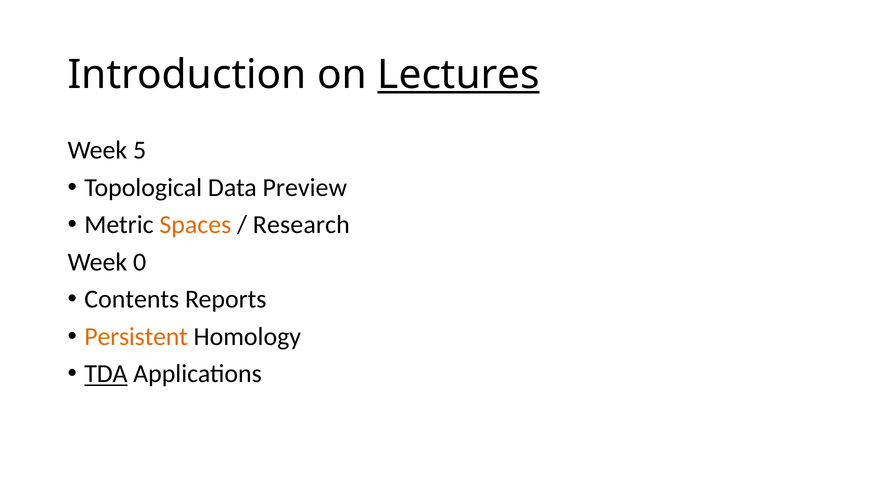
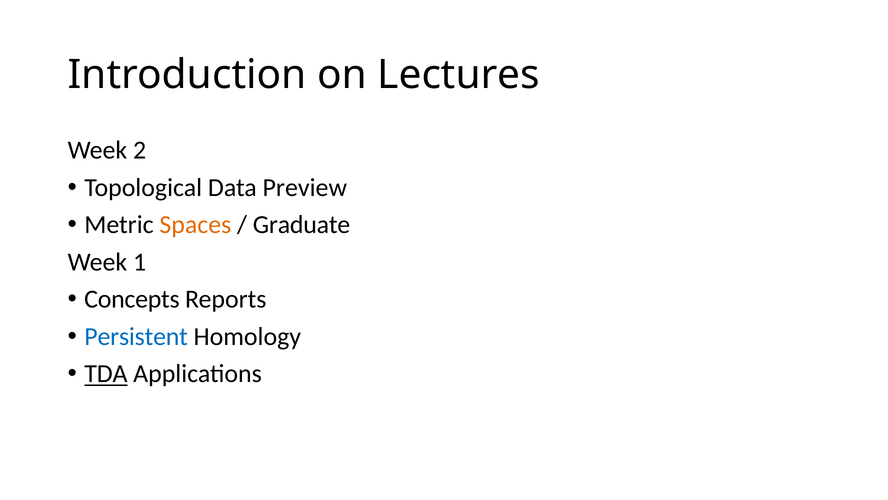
Lectures underline: present -> none
5: 5 -> 2
Research: Research -> Graduate
0: 0 -> 1
Contents: Contents -> Concepts
Persistent colour: orange -> blue
